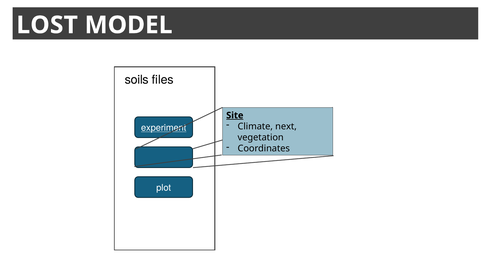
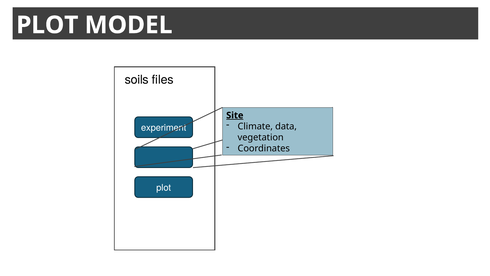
LOST at (47, 25): LOST -> PLOT
next: next -> data
experiment underline: present -> none
